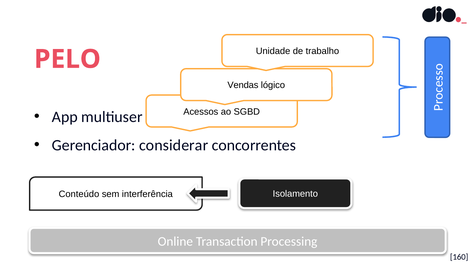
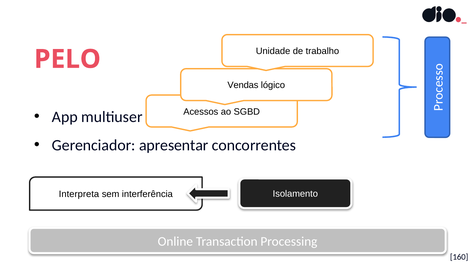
considerar: considerar -> apresentar
Conteúdo: Conteúdo -> Interpreta
